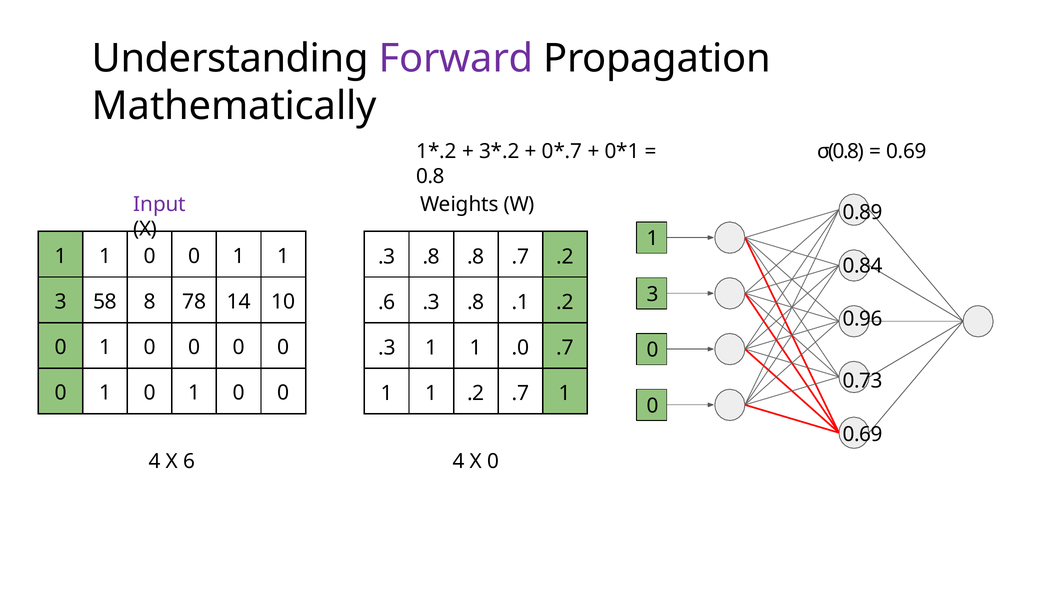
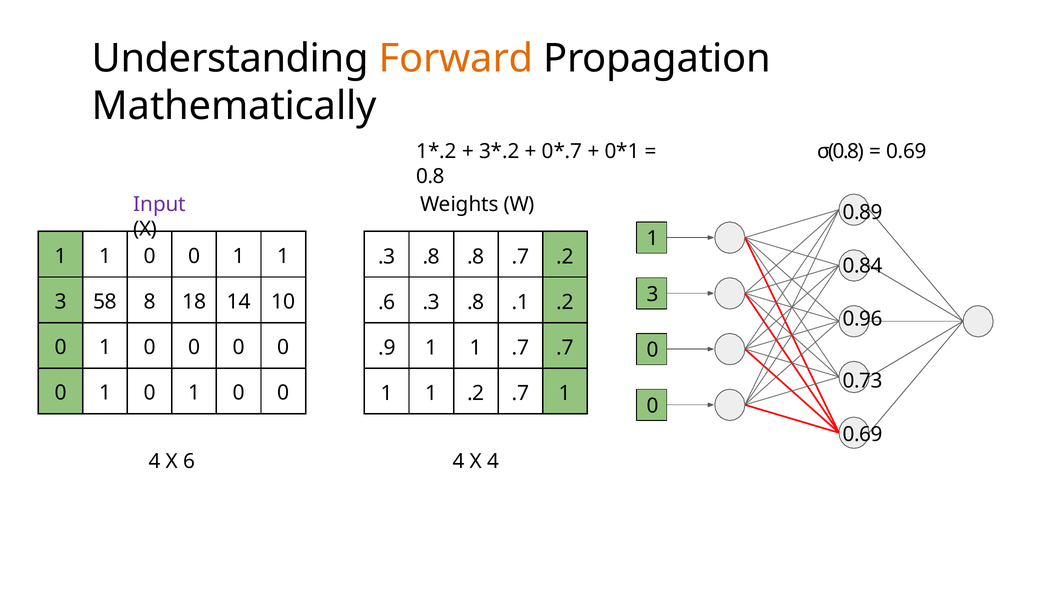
Forward colour: purple -> orange
78: 78 -> 18
.3 at (387, 348): .3 -> .9
1 .0: .0 -> .7
X 0: 0 -> 4
